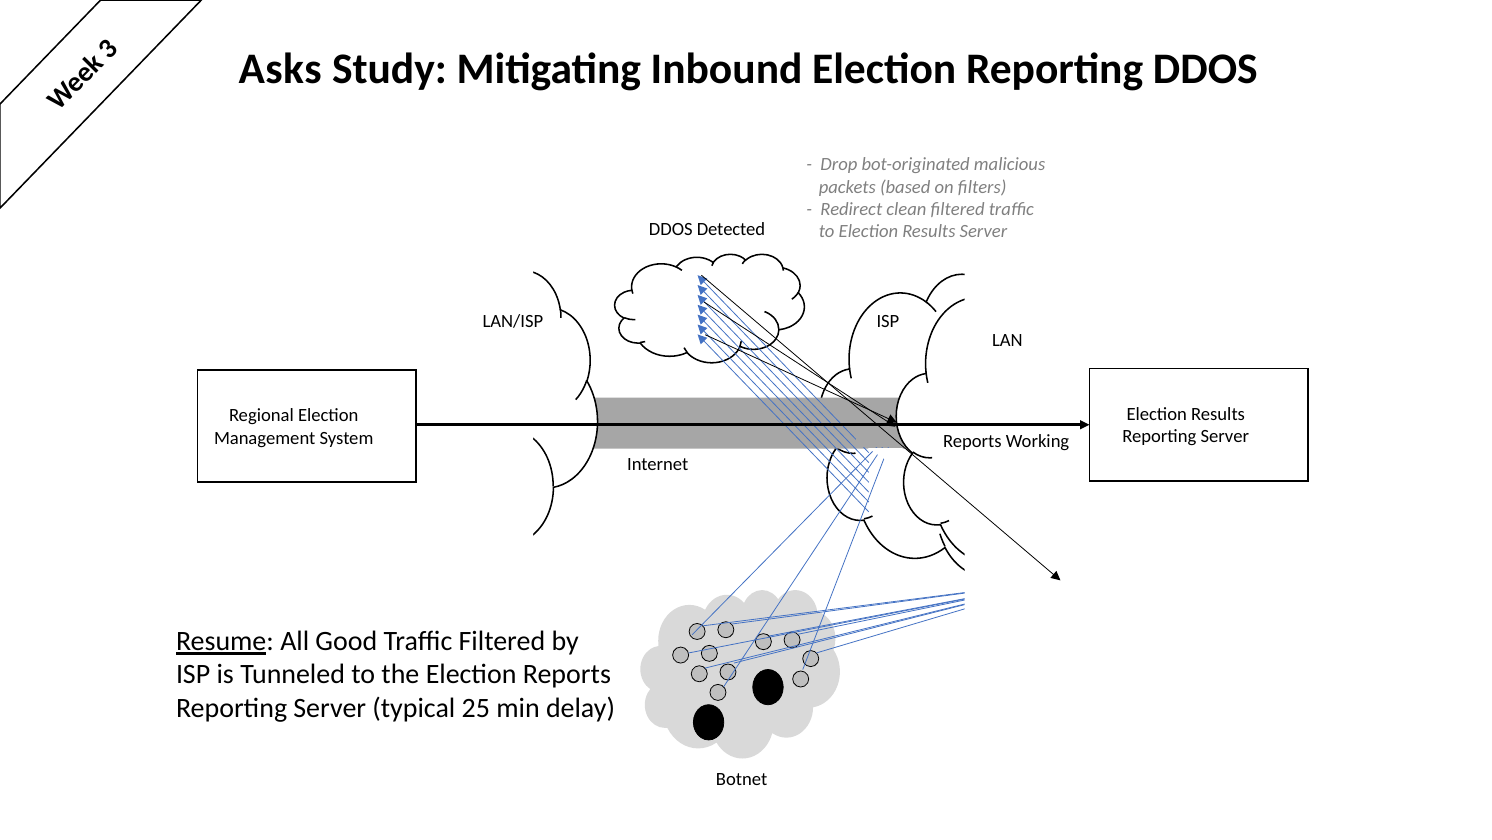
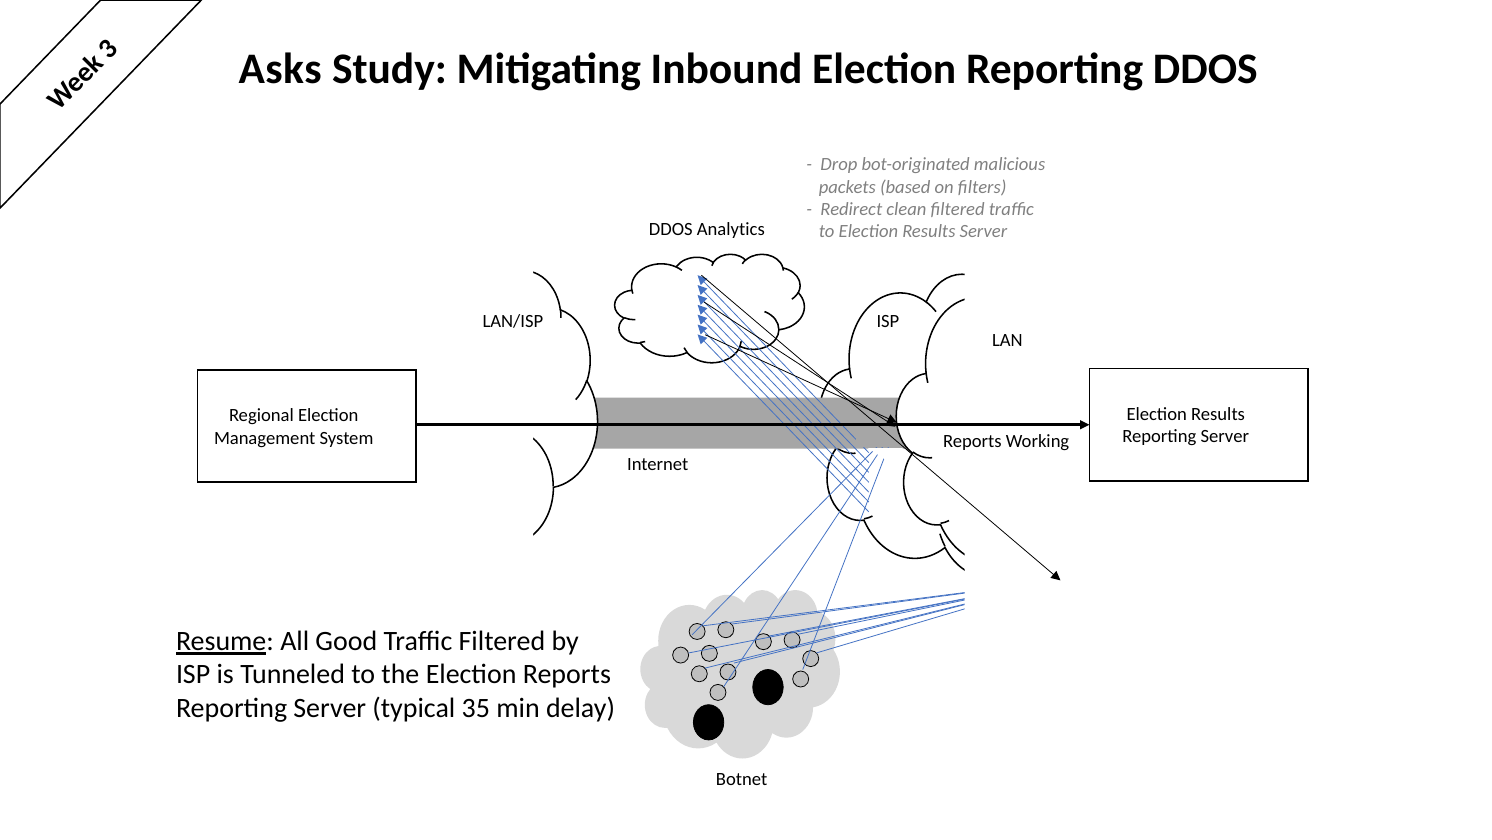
Detected: Detected -> Analytics
25: 25 -> 35
